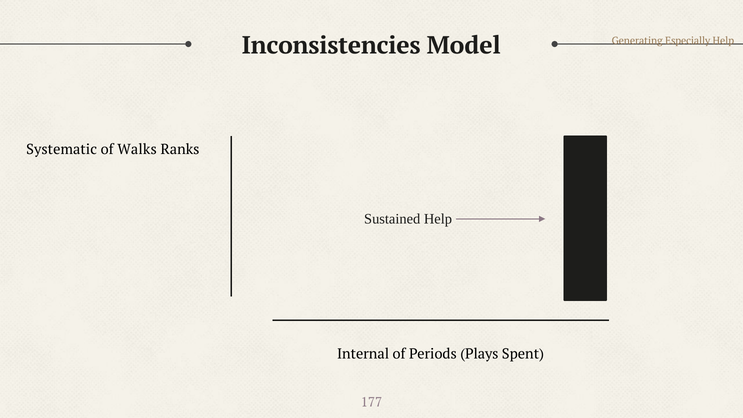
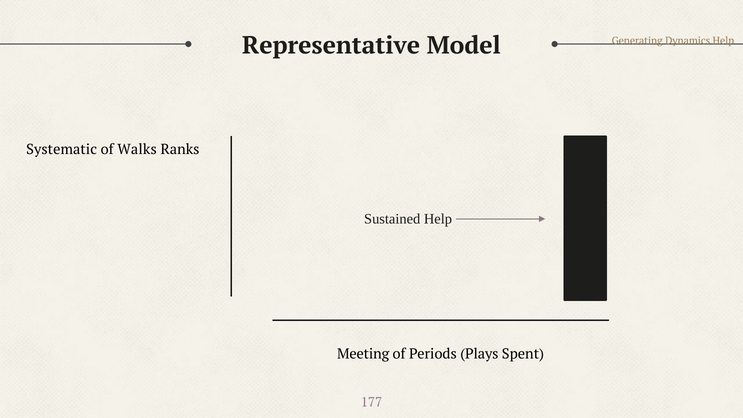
Inconsistencies: Inconsistencies -> Representative
Especially: Especially -> Dynamics
Internal: Internal -> Meeting
